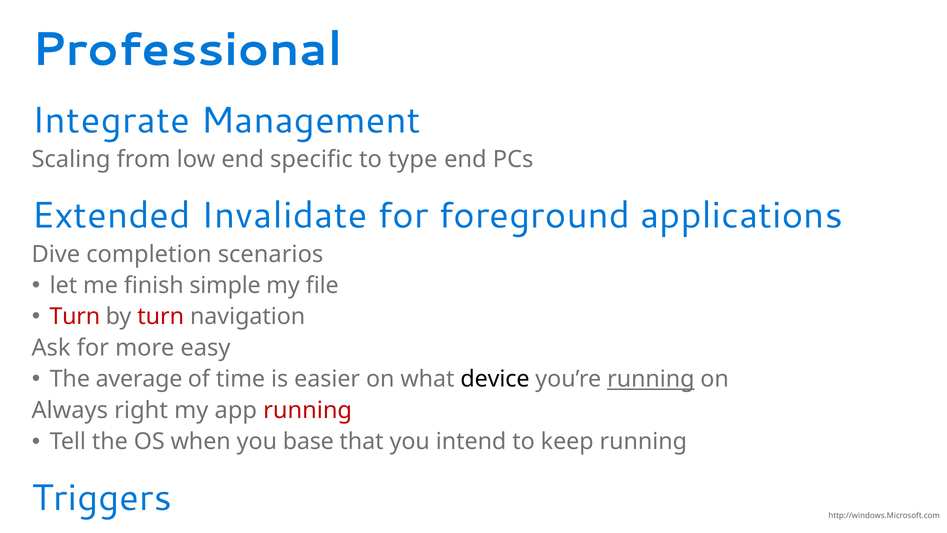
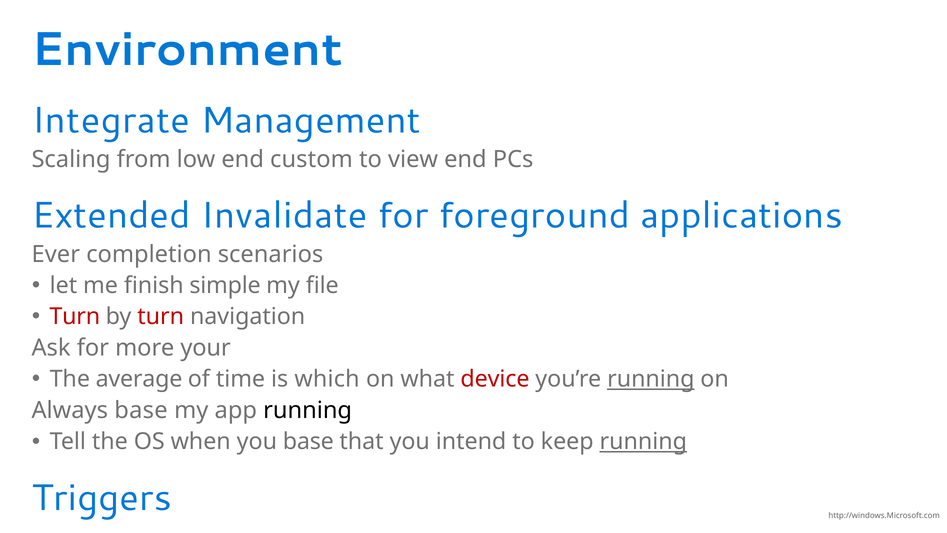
Professional: Professional -> Environment
specific: specific -> custom
type: type -> view
Dive: Dive -> Ever
easy: easy -> your
easier: easier -> which
device colour: black -> red
Always right: right -> base
running at (308, 410) colour: red -> black
running at (643, 441) underline: none -> present
